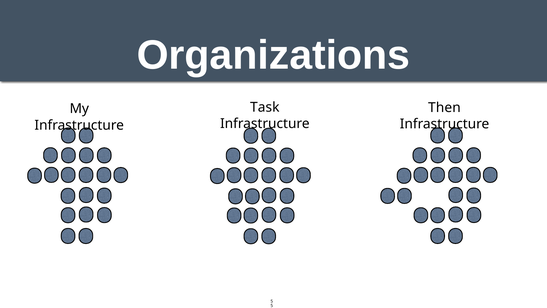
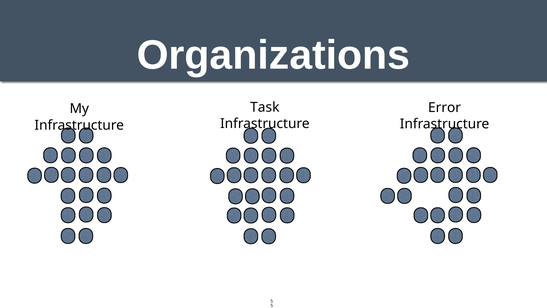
Then: Then -> Error
